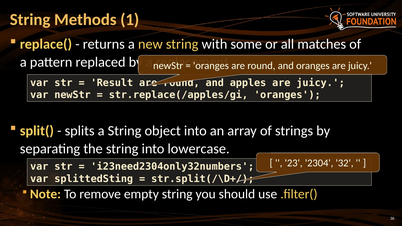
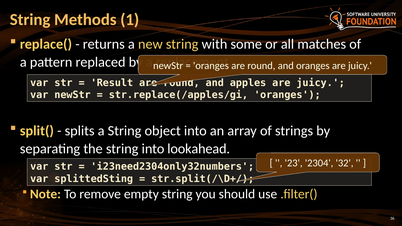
lowercase: lowercase -> lookahead
